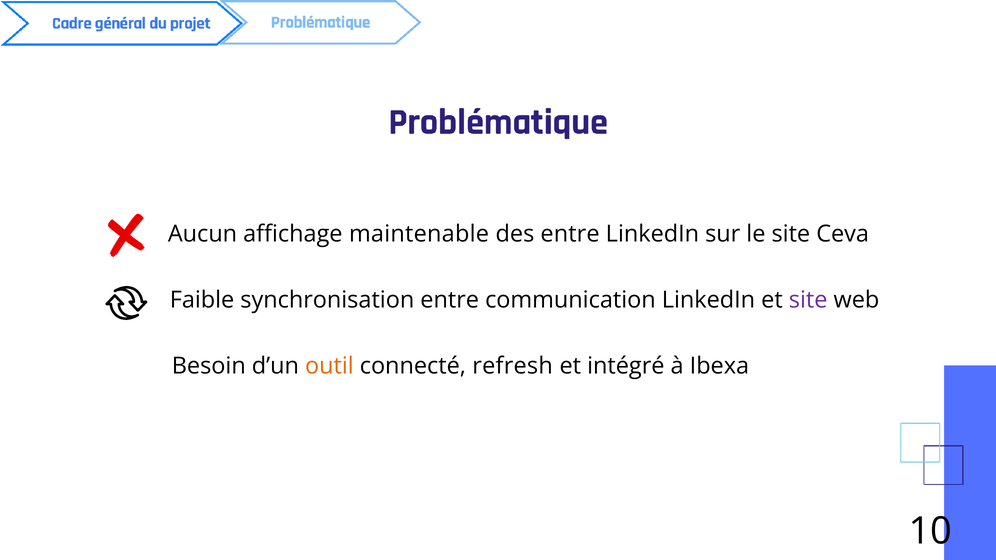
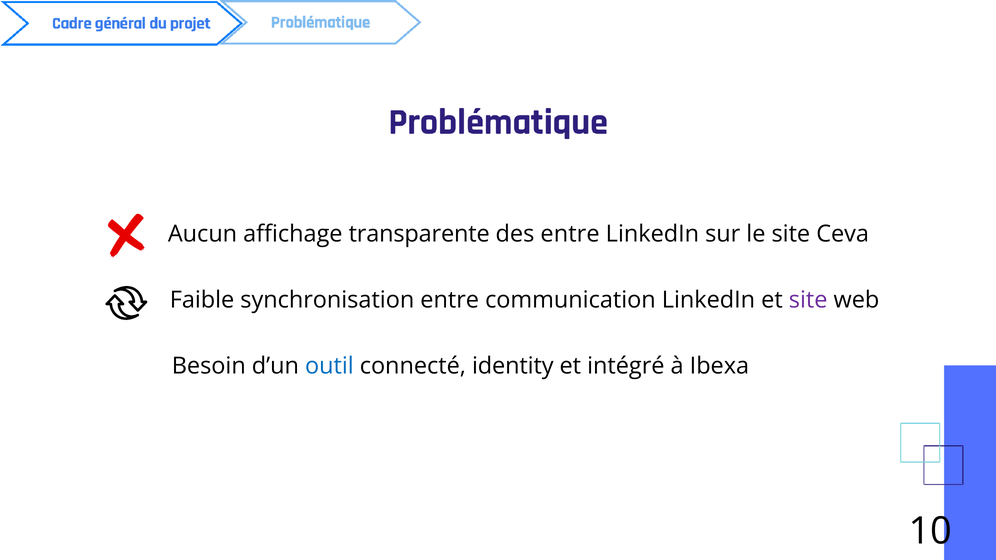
maintenable: maintenable -> transparente
outil colour: orange -> blue
refresh: refresh -> identity
